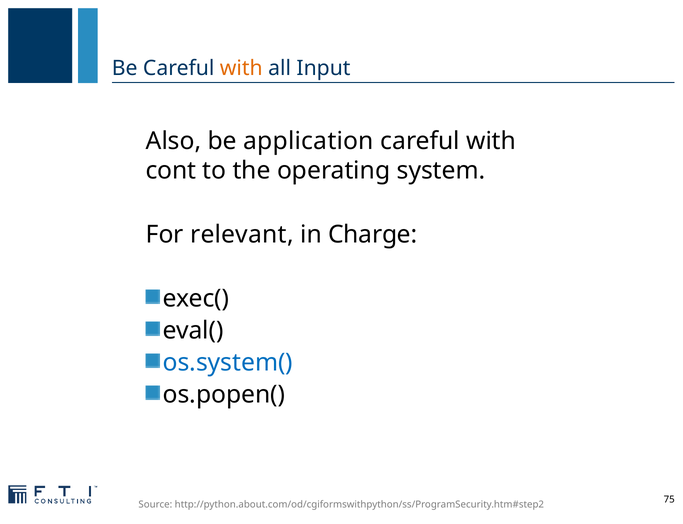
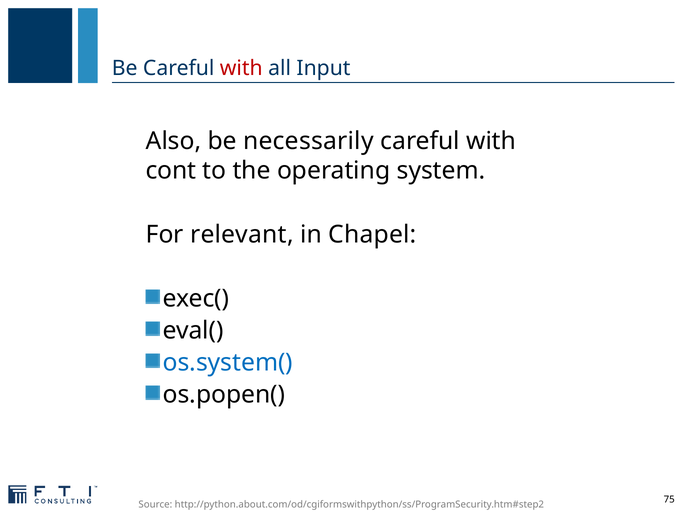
with at (241, 68) colour: orange -> red
application: application -> necessarily
Charge: Charge -> Chapel
